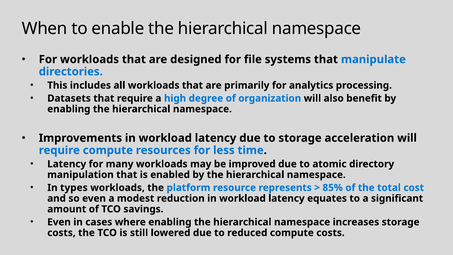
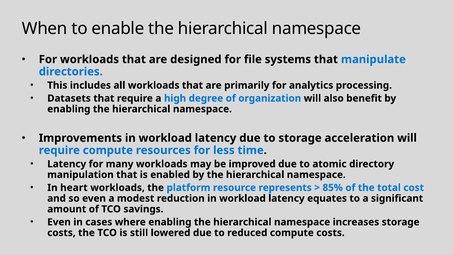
types: types -> heart
